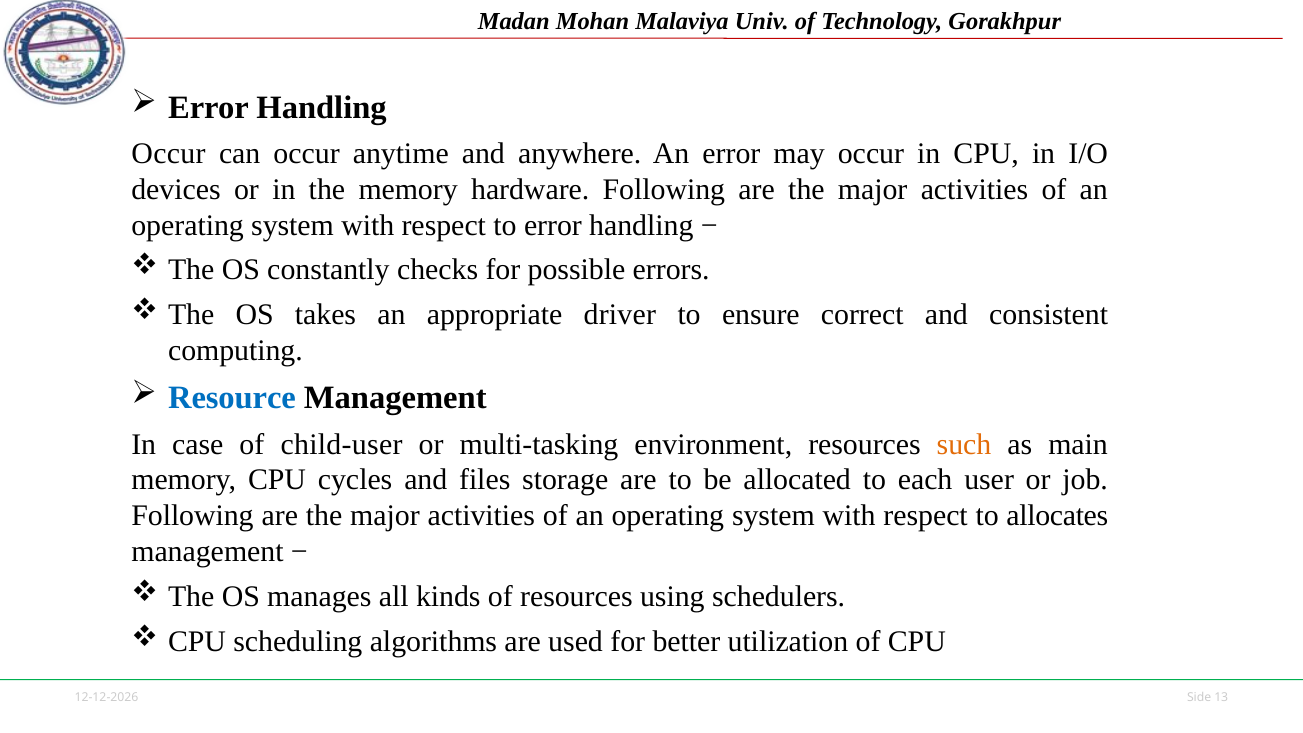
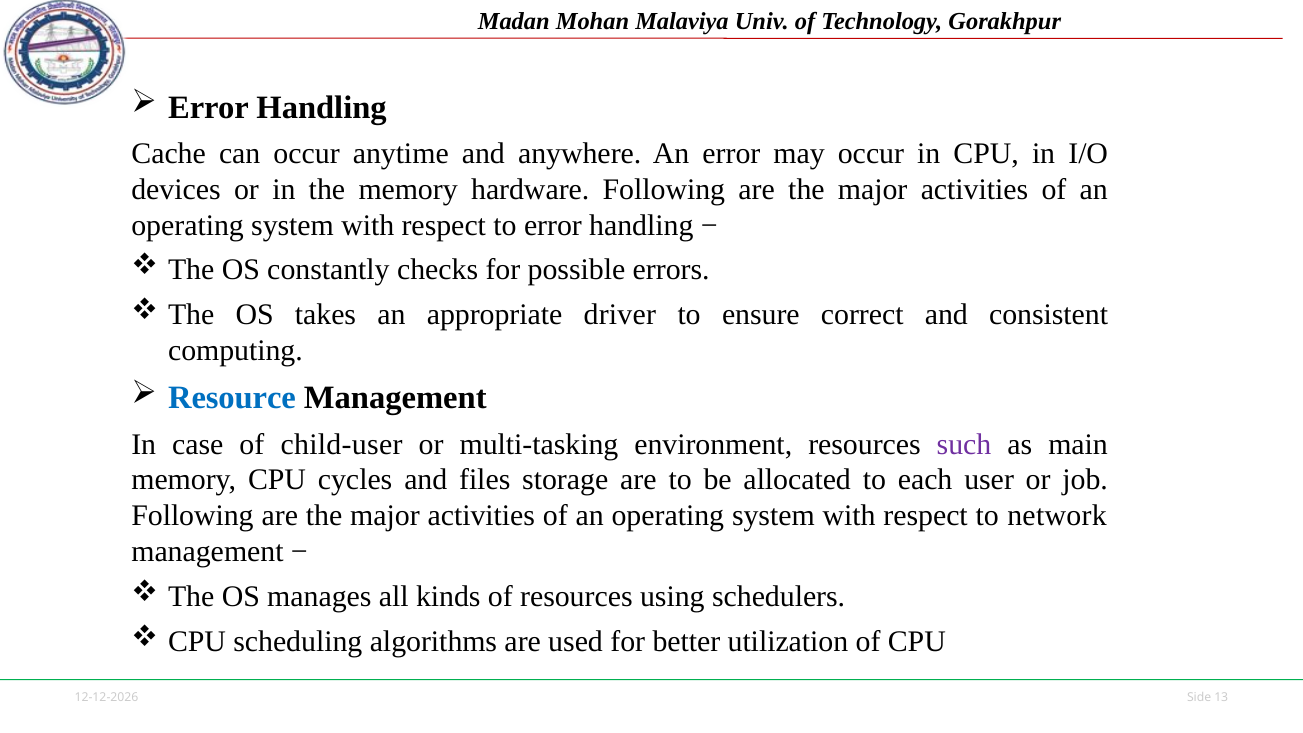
Occur at (168, 154): Occur -> Cache
such colour: orange -> purple
allocates: allocates -> network
